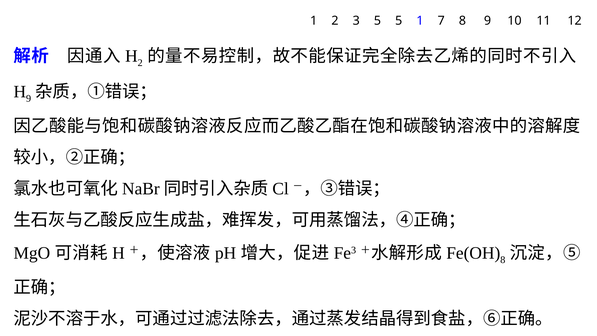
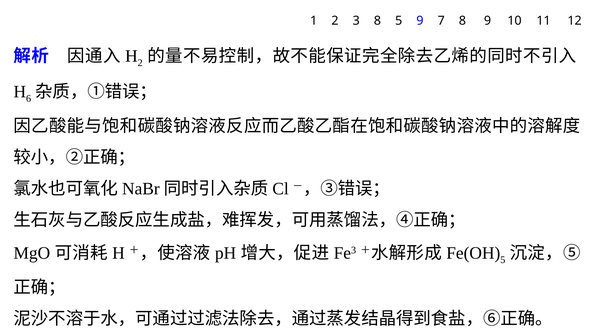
3 5: 5 -> 8
5 1: 1 -> 9
9 at (29, 99): 9 -> 6
8 at (503, 260): 8 -> 5
